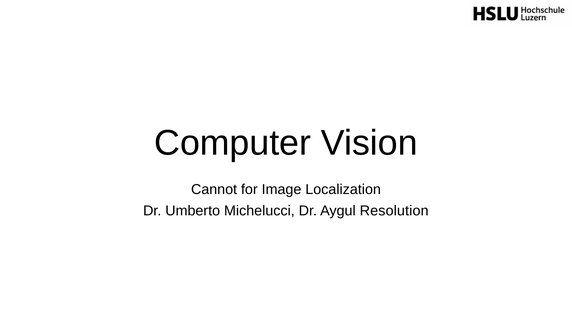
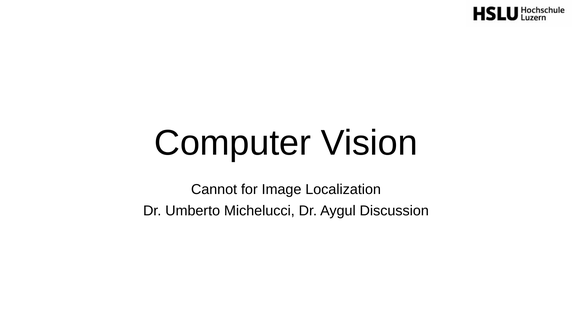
Resolution: Resolution -> Discussion
